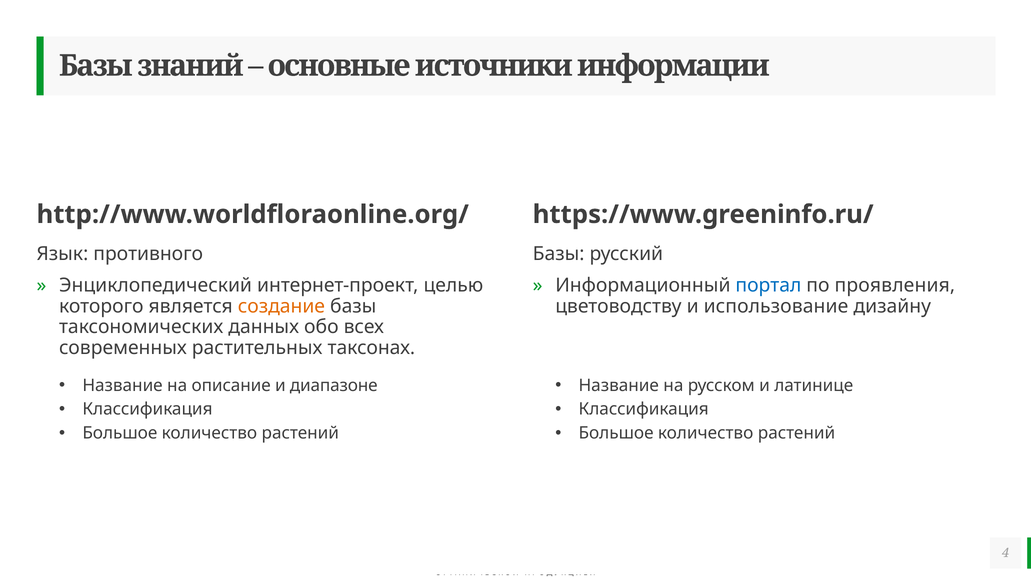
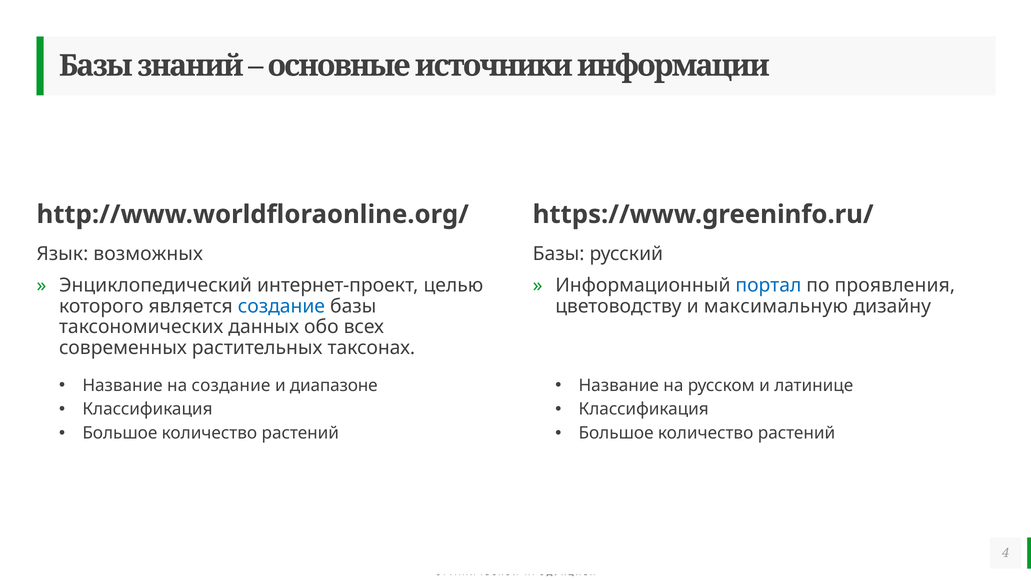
противного: противного -> возможных
создание at (281, 306) colour: orange -> blue
использование: использование -> максимальную
на описание: описание -> создание
